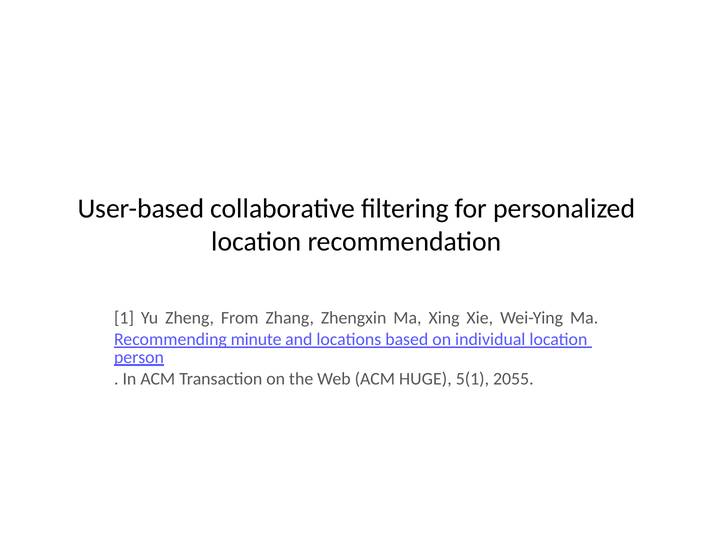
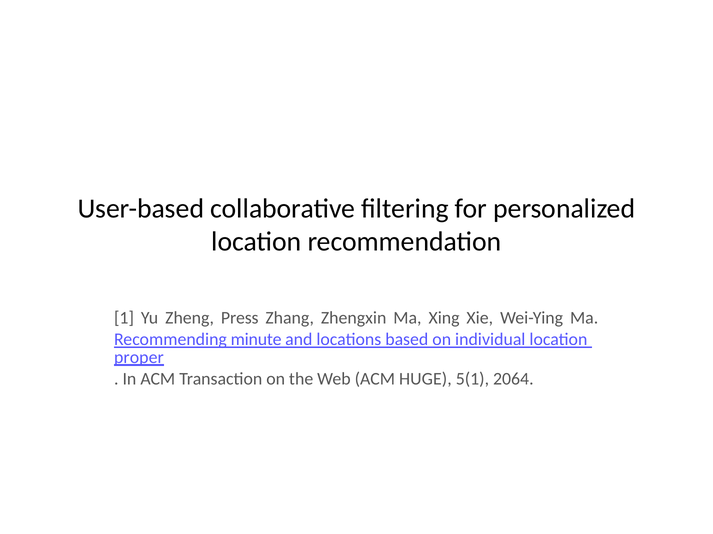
From: From -> Press
person: person -> proper
2055: 2055 -> 2064
